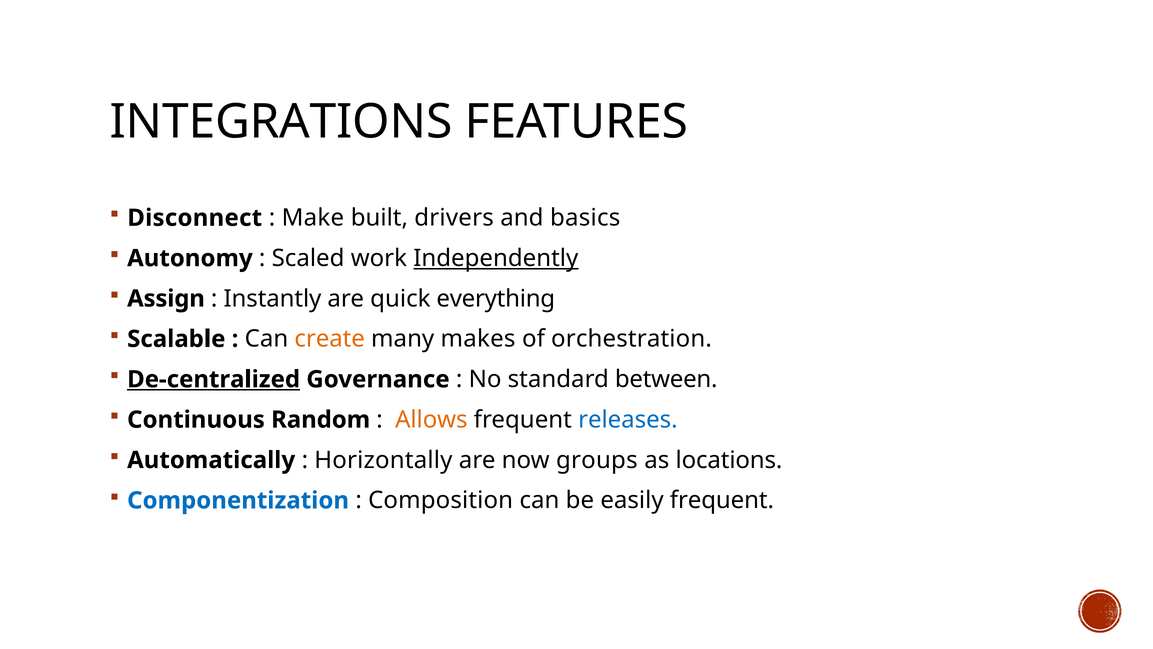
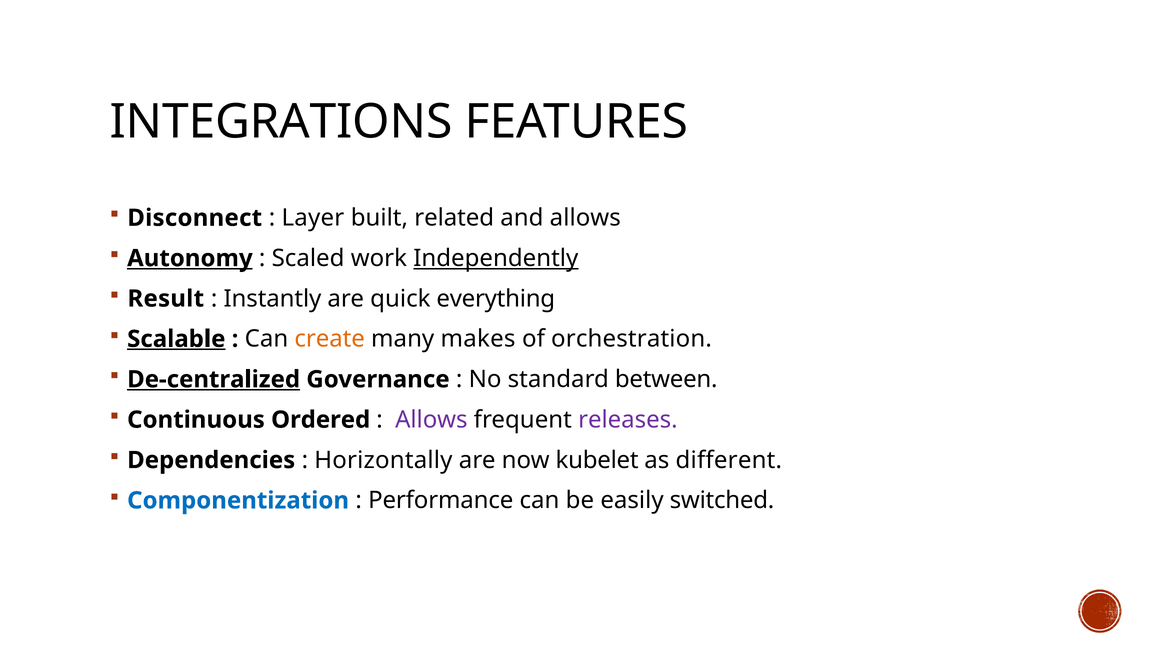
Make: Make -> Layer
drivers: drivers -> related
and basics: basics -> allows
Autonomy underline: none -> present
Assign: Assign -> Result
Scalable underline: none -> present
Random: Random -> Ordered
Allows at (431, 420) colour: orange -> purple
releases colour: blue -> purple
Automatically: Automatically -> Dependencies
groups: groups -> kubelet
locations: locations -> different
Composition: Composition -> Performance
easily frequent: frequent -> switched
